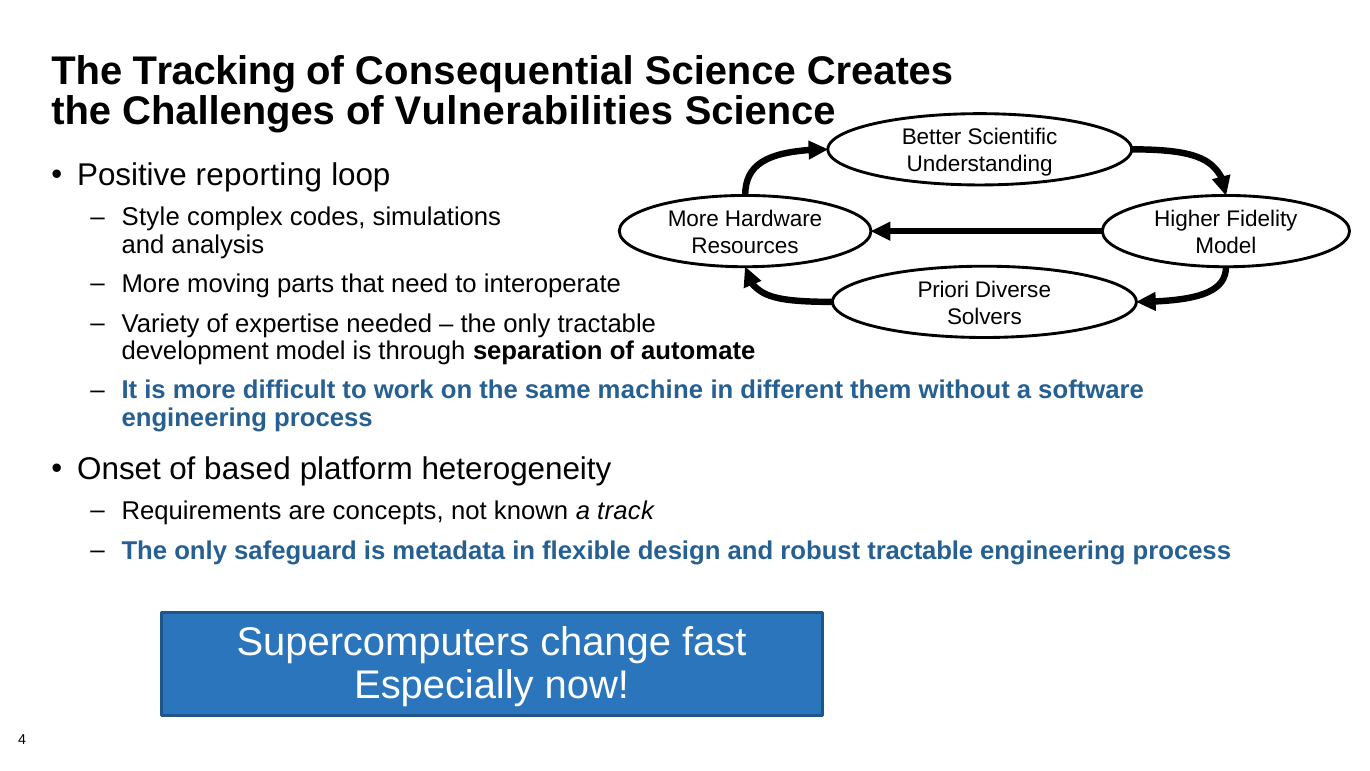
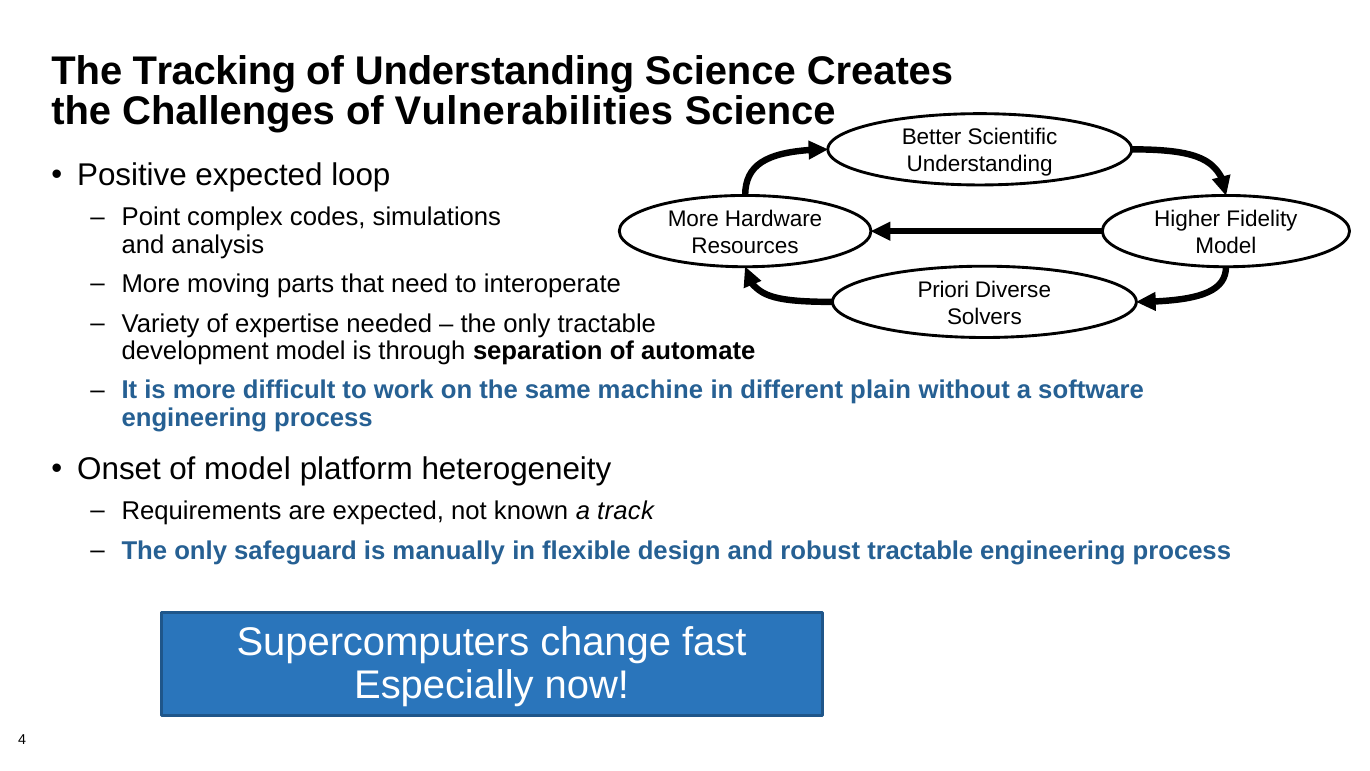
of Consequential: Consequential -> Understanding
Positive reporting: reporting -> expected
Style: Style -> Point
them: them -> plain
of based: based -> model
are concepts: concepts -> expected
metadata: metadata -> manually
